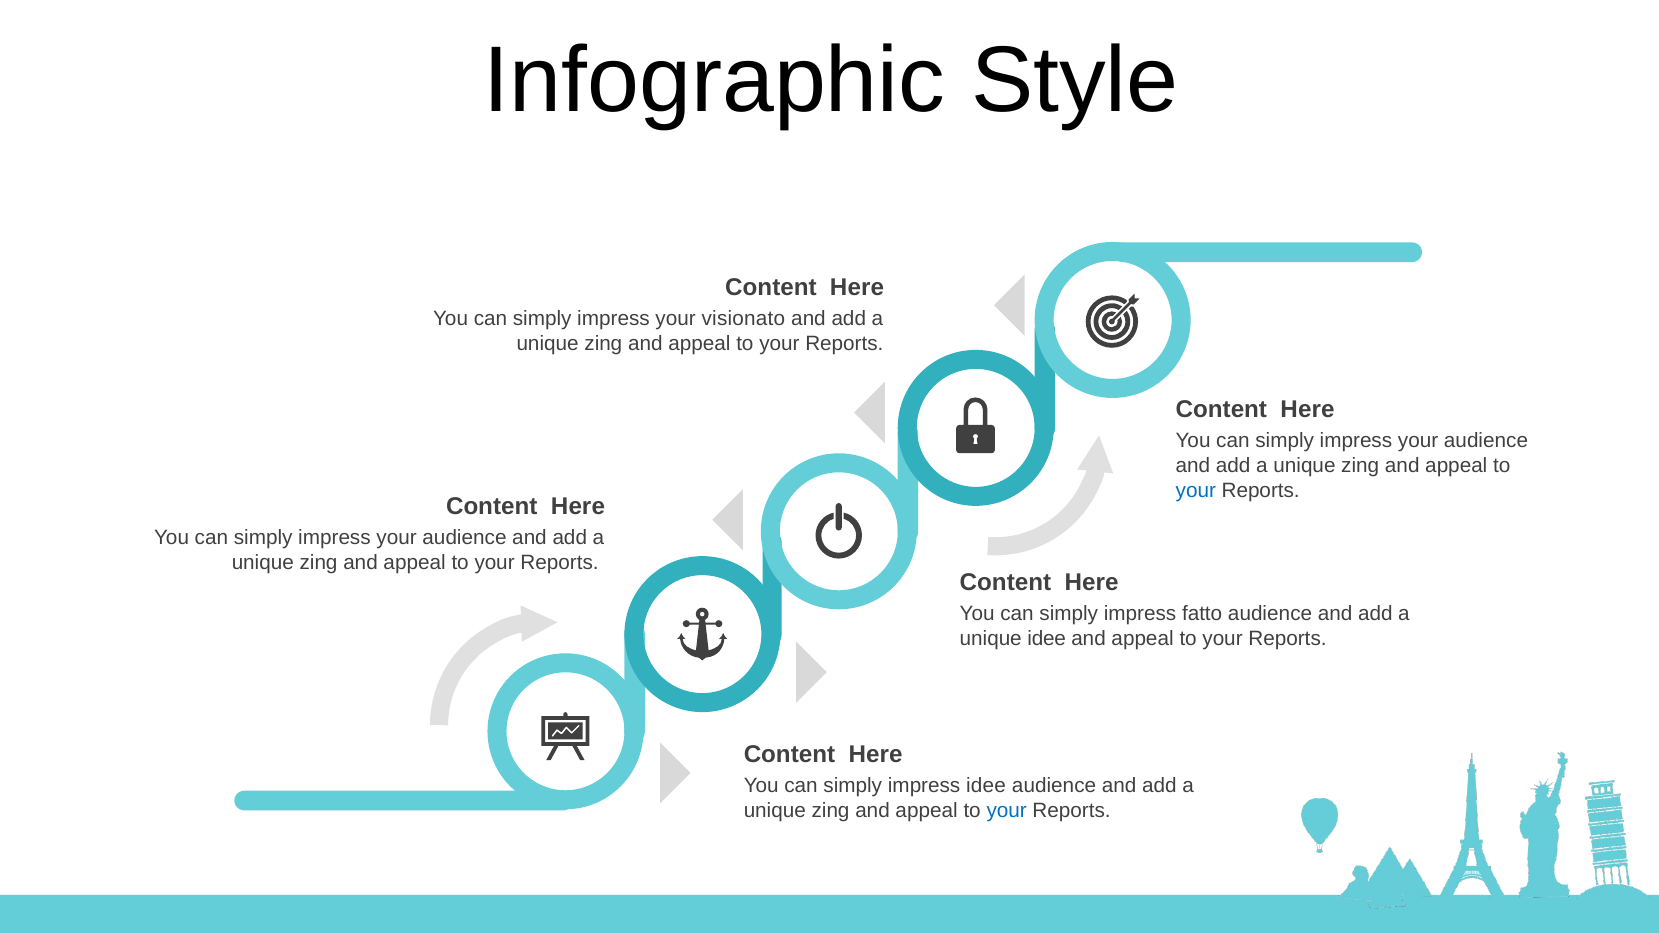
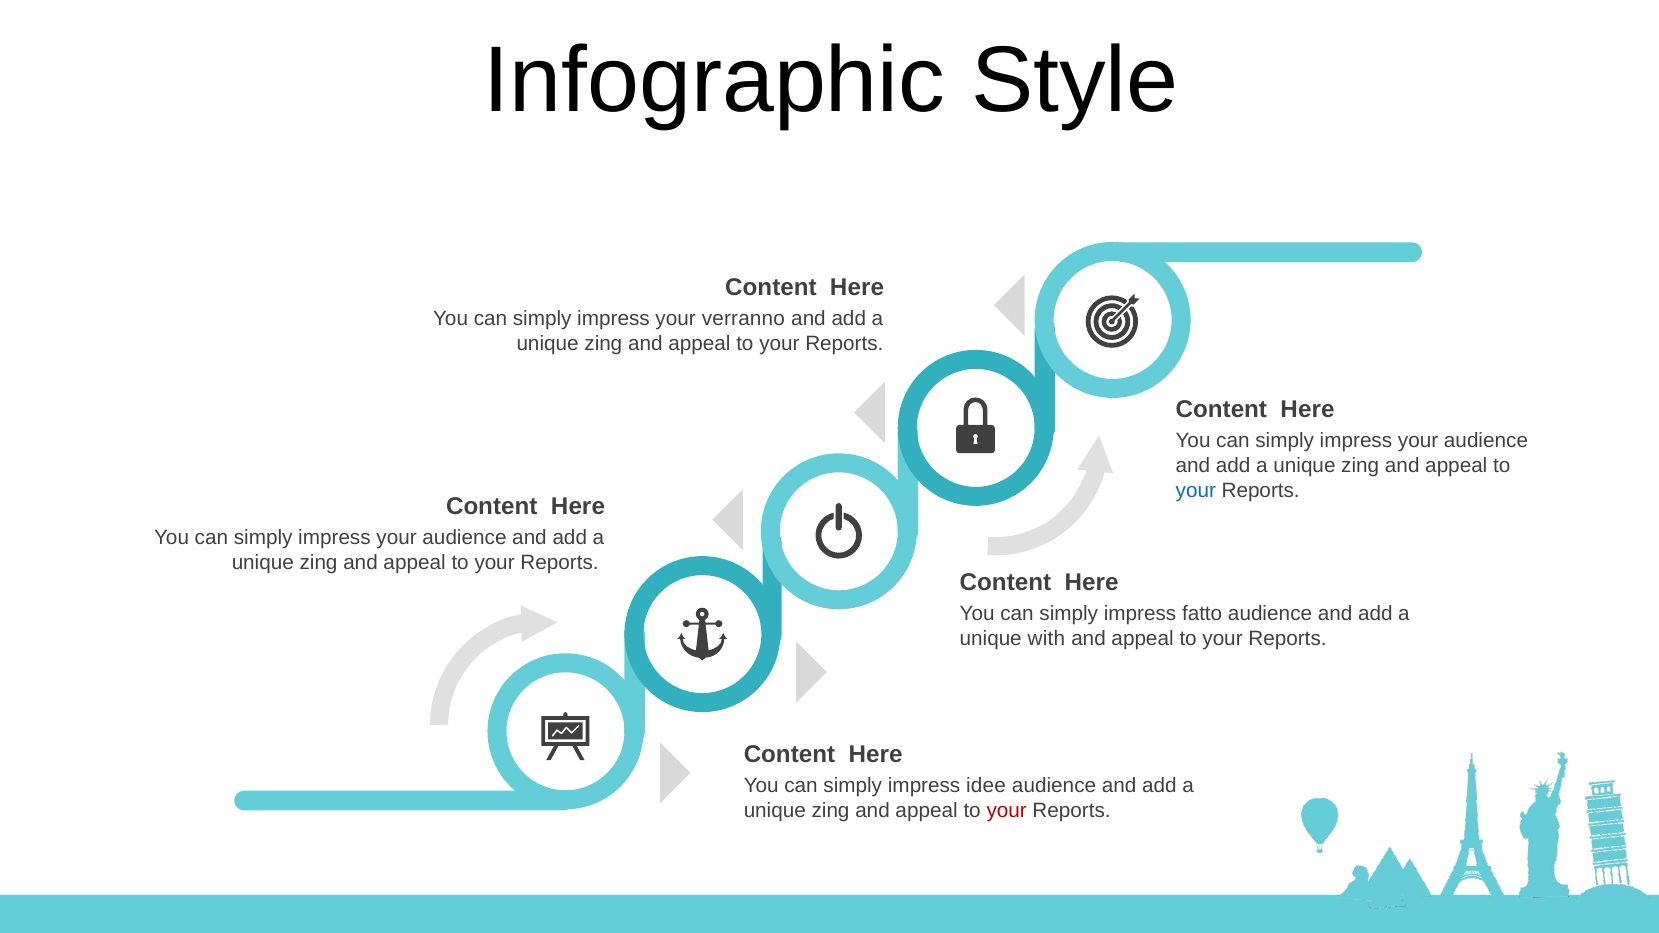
visionato: visionato -> verranno
unique idee: idee -> with
your at (1007, 811) colour: blue -> red
